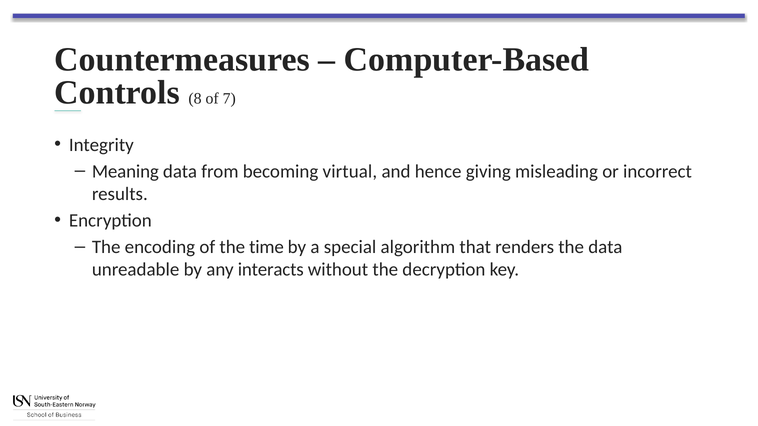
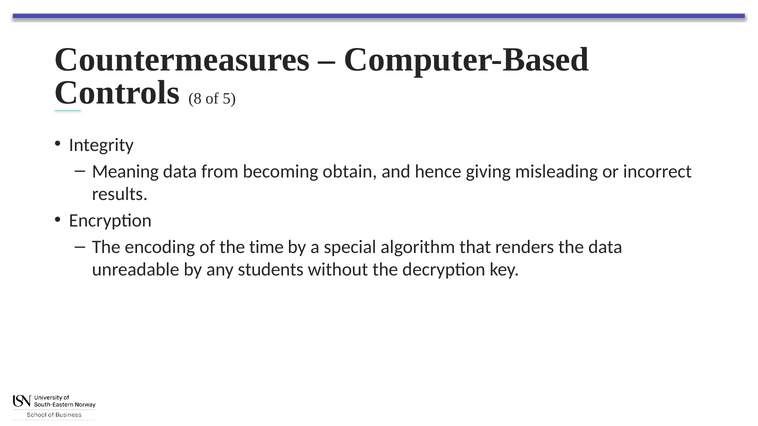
7: 7 -> 5
virtual: virtual -> obtain
interacts: interacts -> students
